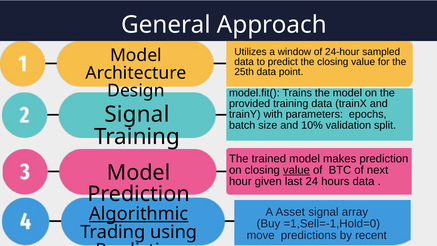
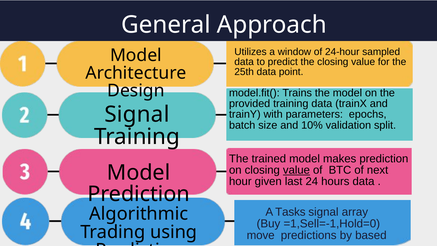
Asset: Asset -> Tasks
Algorithmic underline: present -> none
recent: recent -> based
